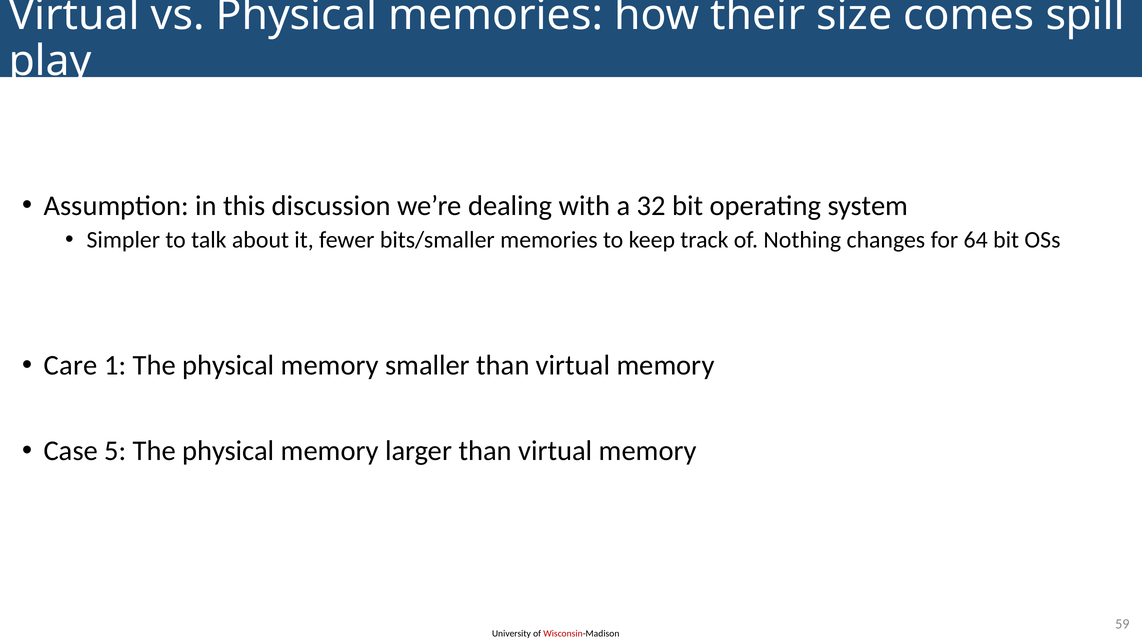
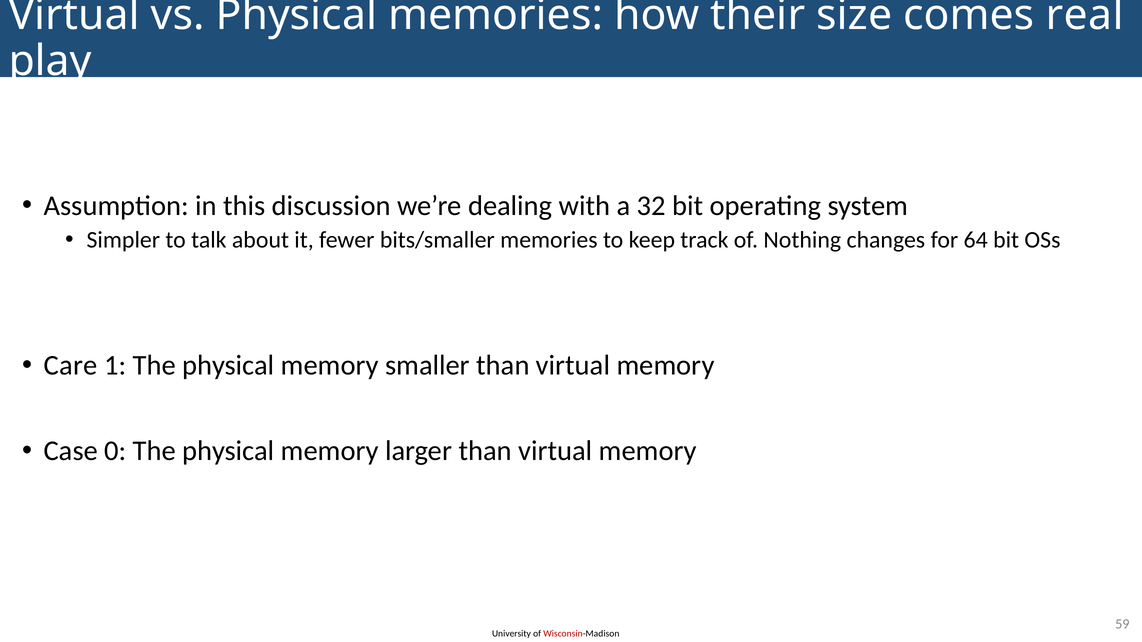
spill: spill -> real
5: 5 -> 0
